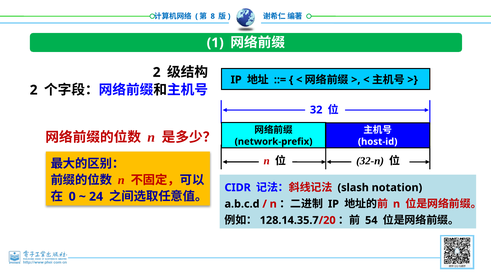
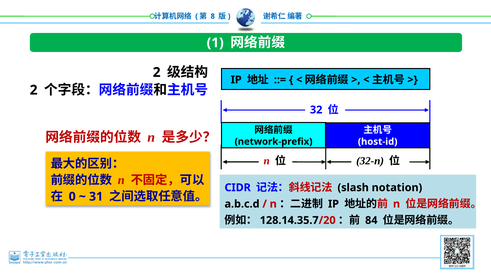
24: 24 -> 31
54: 54 -> 84
